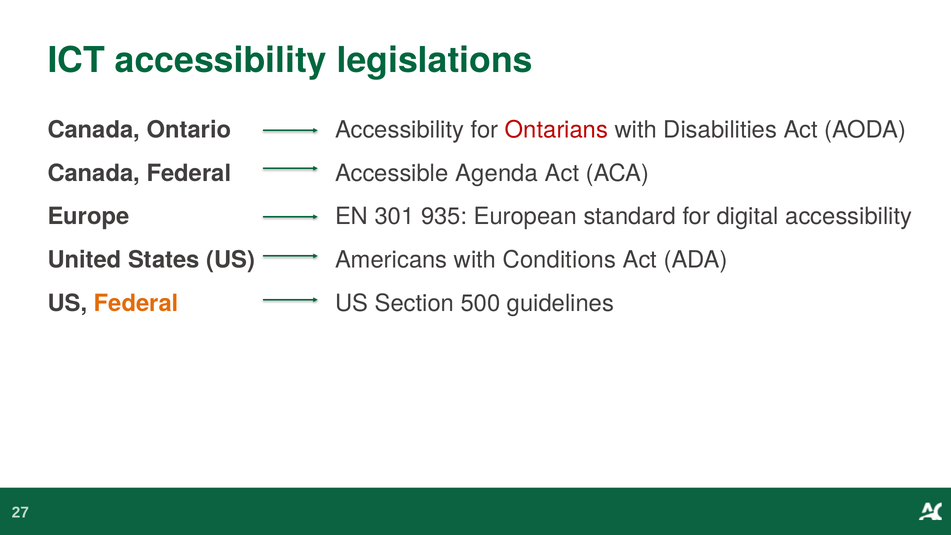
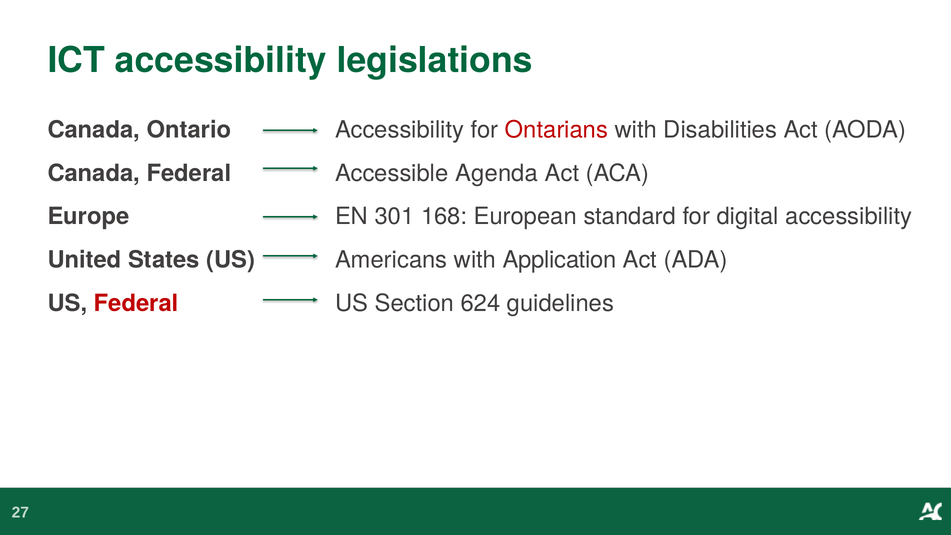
935: 935 -> 168
Conditions: Conditions -> Application
Federal at (136, 303) colour: orange -> red
500: 500 -> 624
